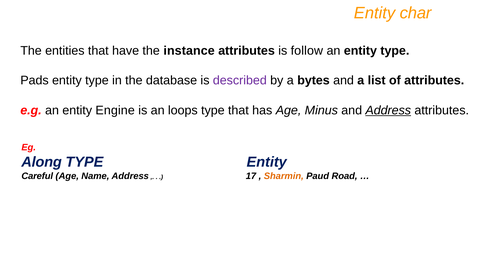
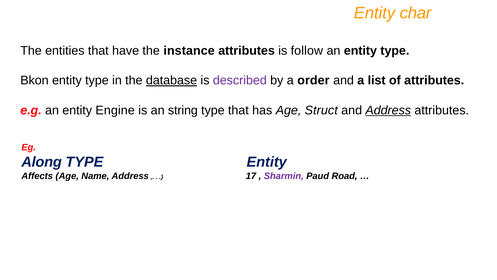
Pads: Pads -> Bkon
database underline: none -> present
bytes: bytes -> order
loops: loops -> string
Minus: Minus -> Struct
Careful: Careful -> Affects
Sharmin colour: orange -> purple
